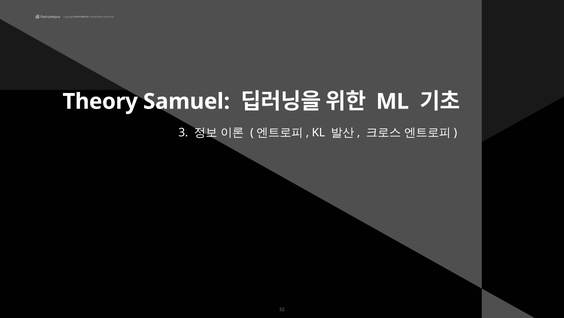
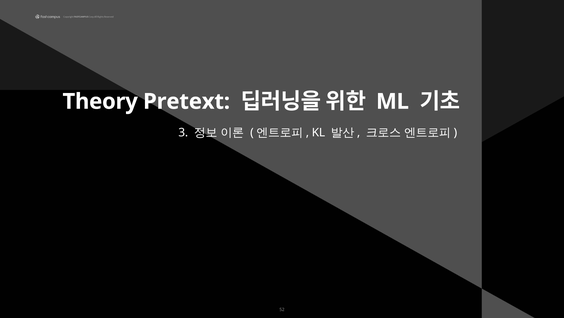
Samuel: Samuel -> Pretext
